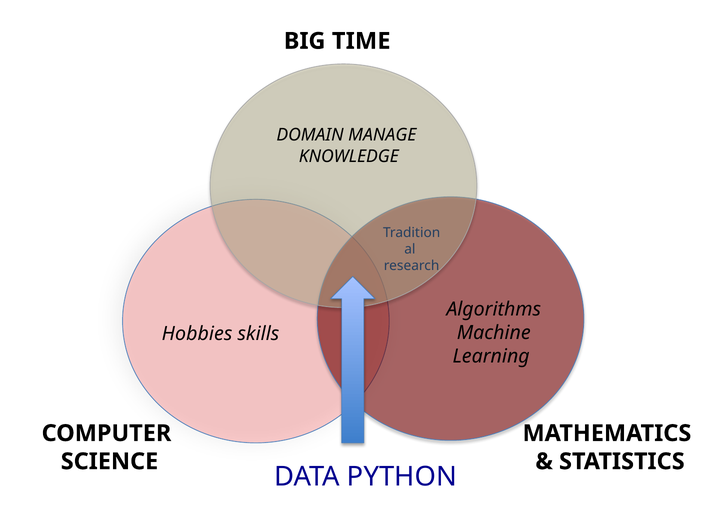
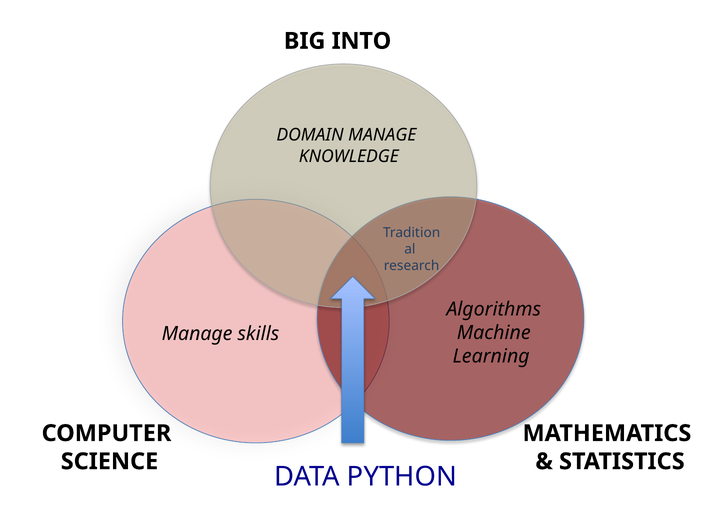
TIME: TIME -> INTO
Hobbies at (197, 334): Hobbies -> Manage
